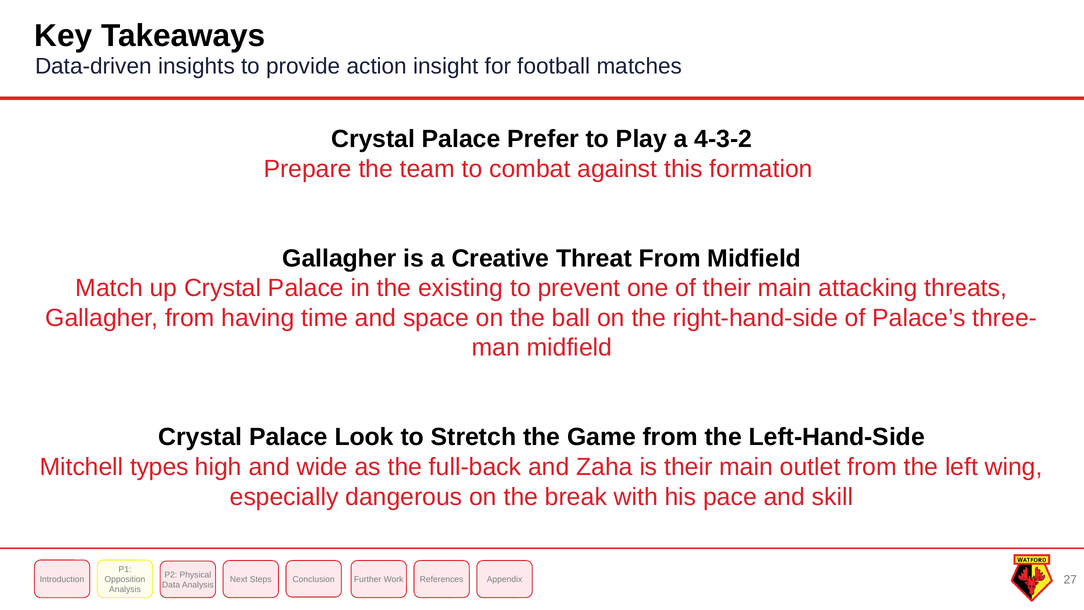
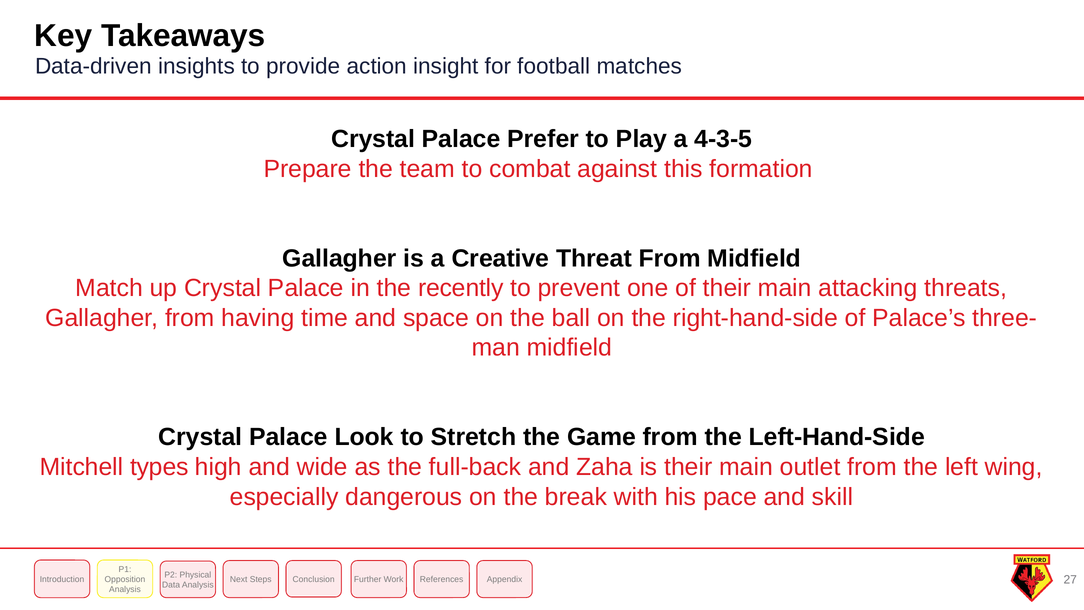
4-3-2: 4-3-2 -> 4-3-5
existing: existing -> recently
